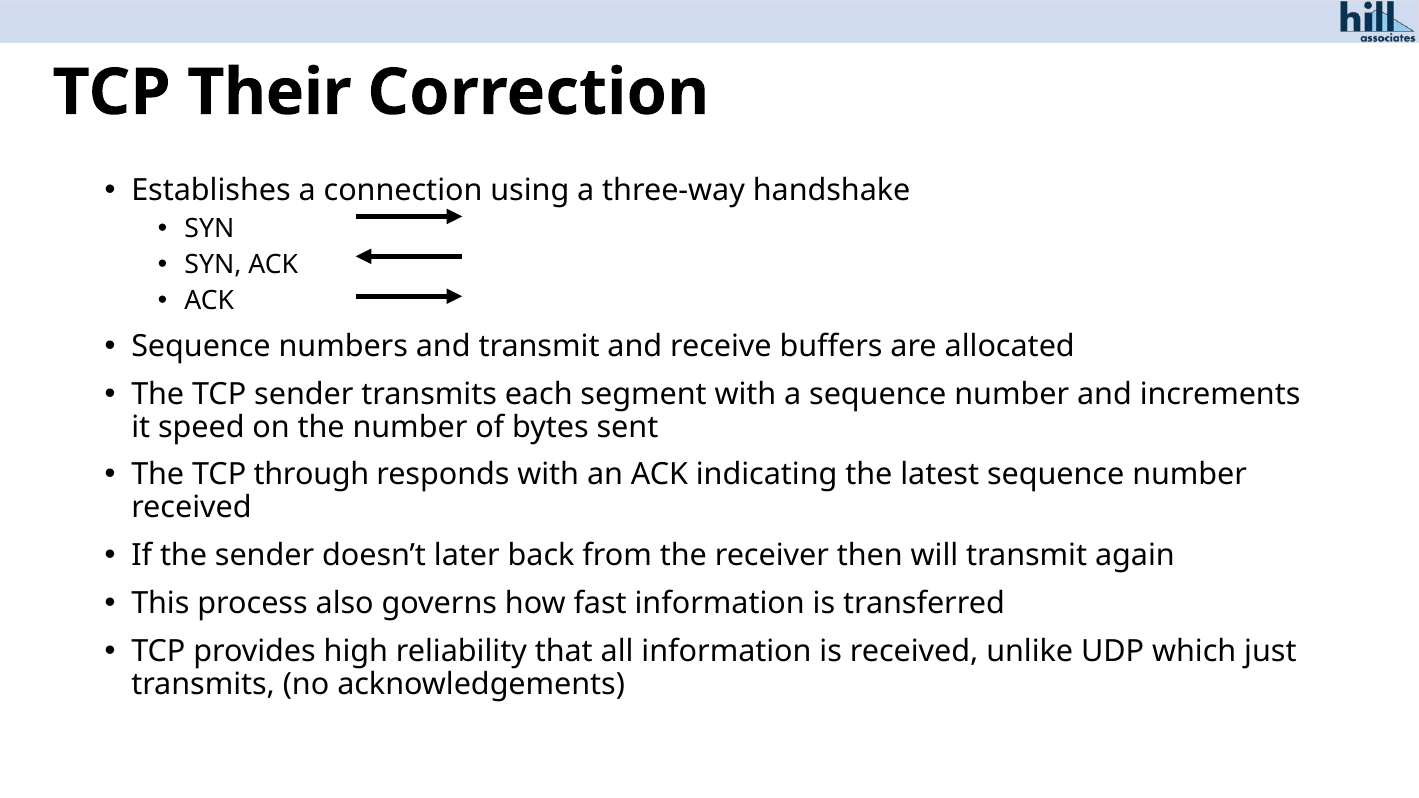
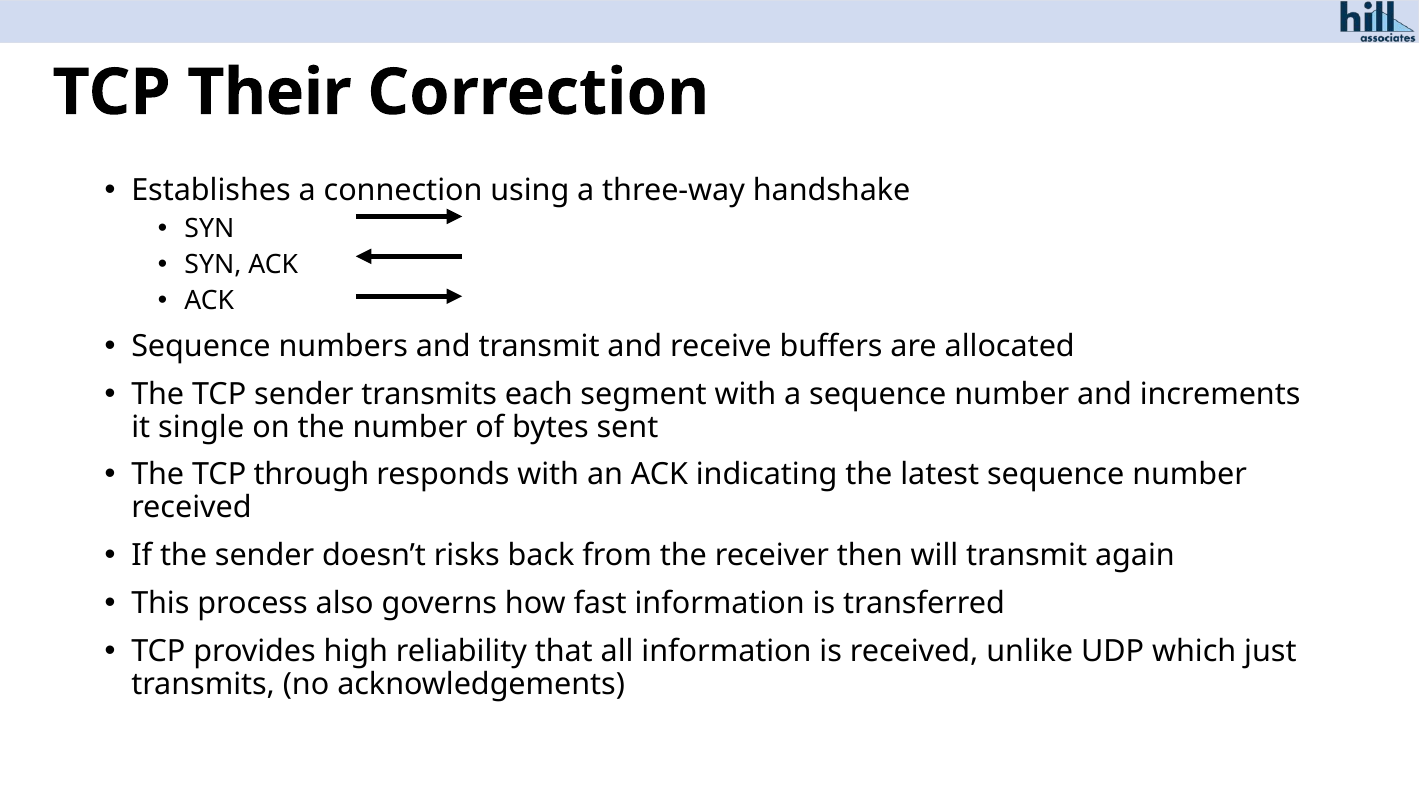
speed: speed -> single
later: later -> risks
